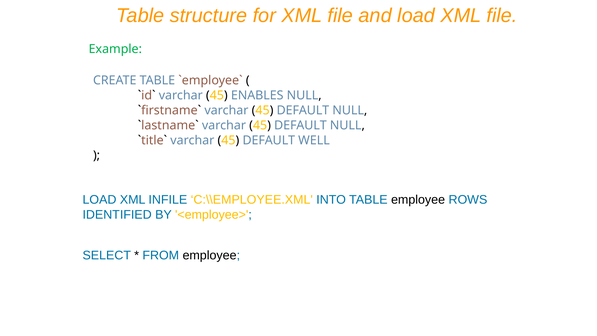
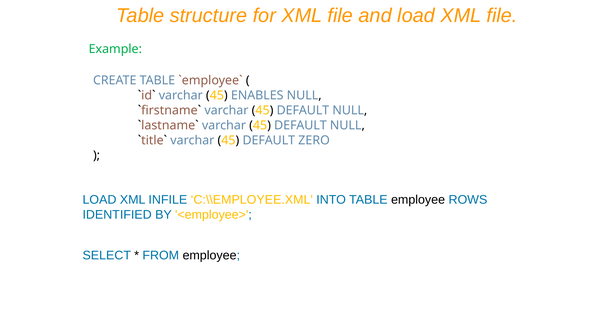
WELL: WELL -> ZERO
